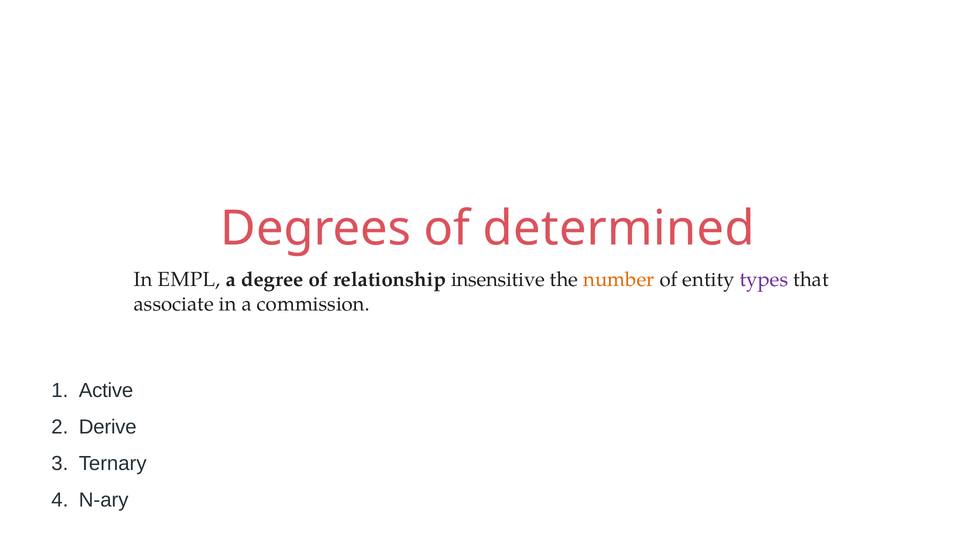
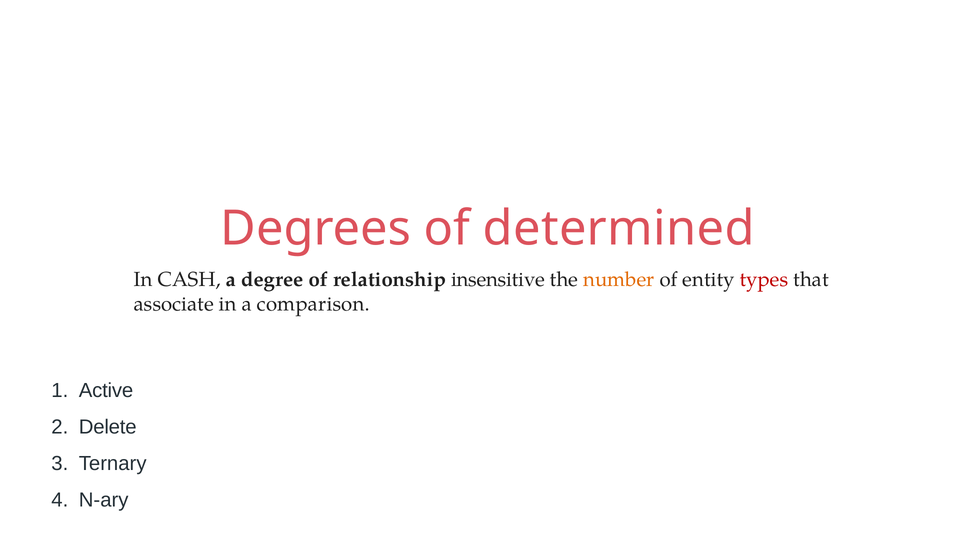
EMPL: EMPL -> CASH
types colour: purple -> red
commission: commission -> comparison
Derive: Derive -> Delete
